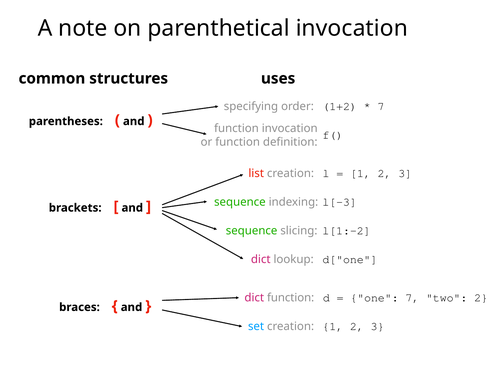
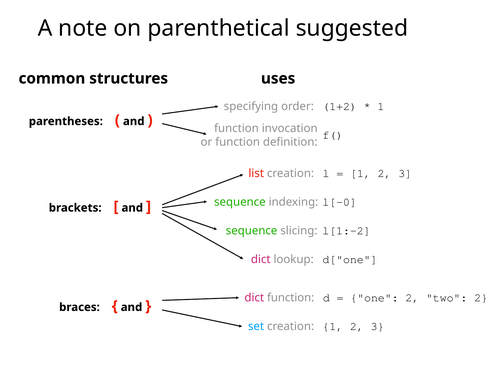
parenthetical invocation: invocation -> suggested
7 at (381, 106): 7 -> 1
l[-3: l[-3 -> l[-0
one 7: 7 -> 2
